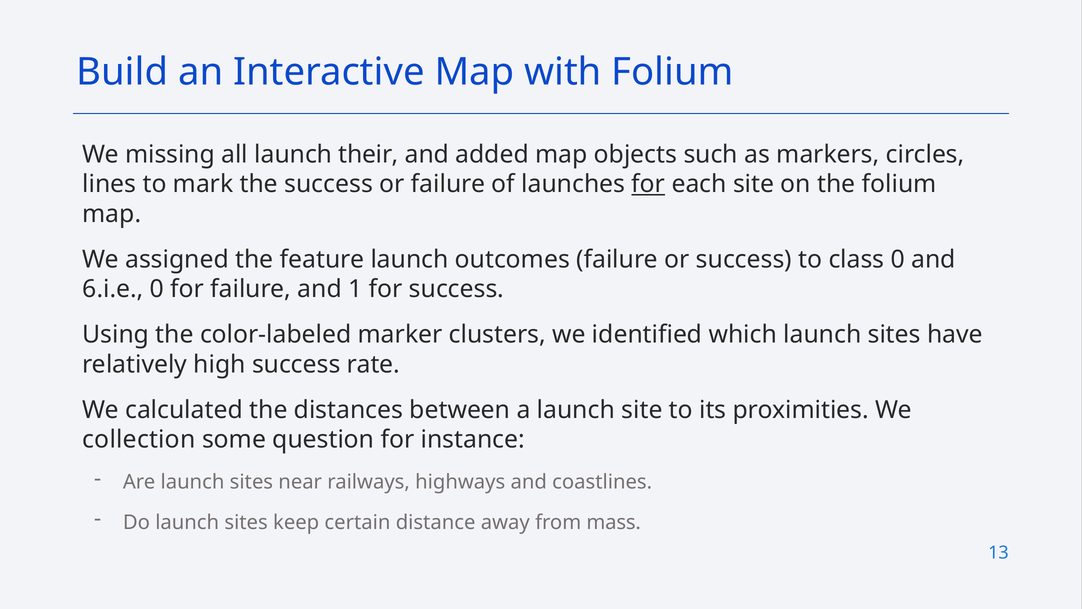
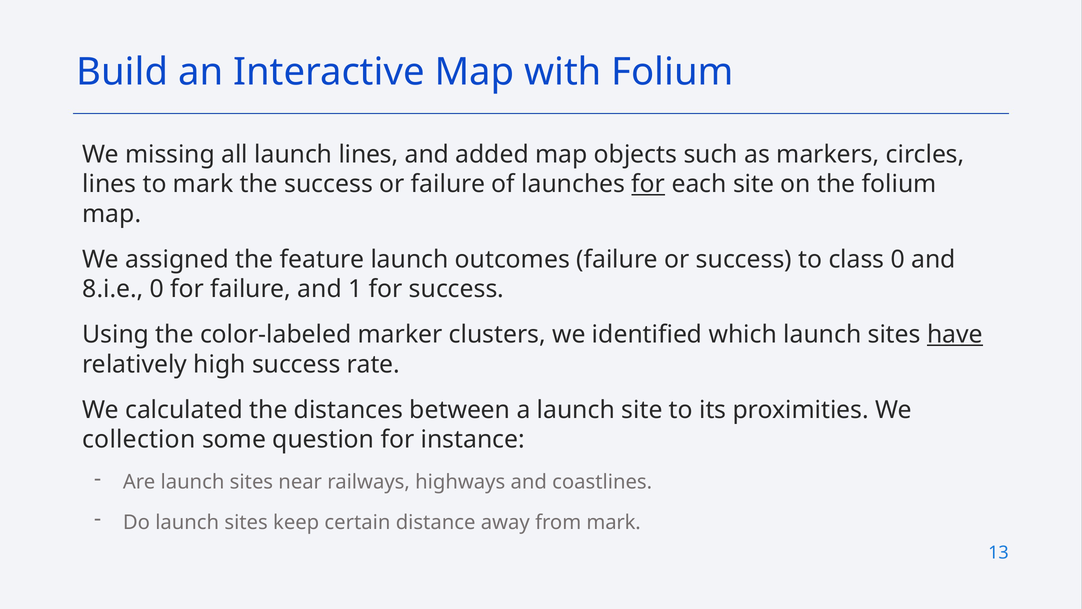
launch their: their -> lines
6.i.e: 6.i.e -> 8.i.e
have underline: none -> present
from mass: mass -> mark
